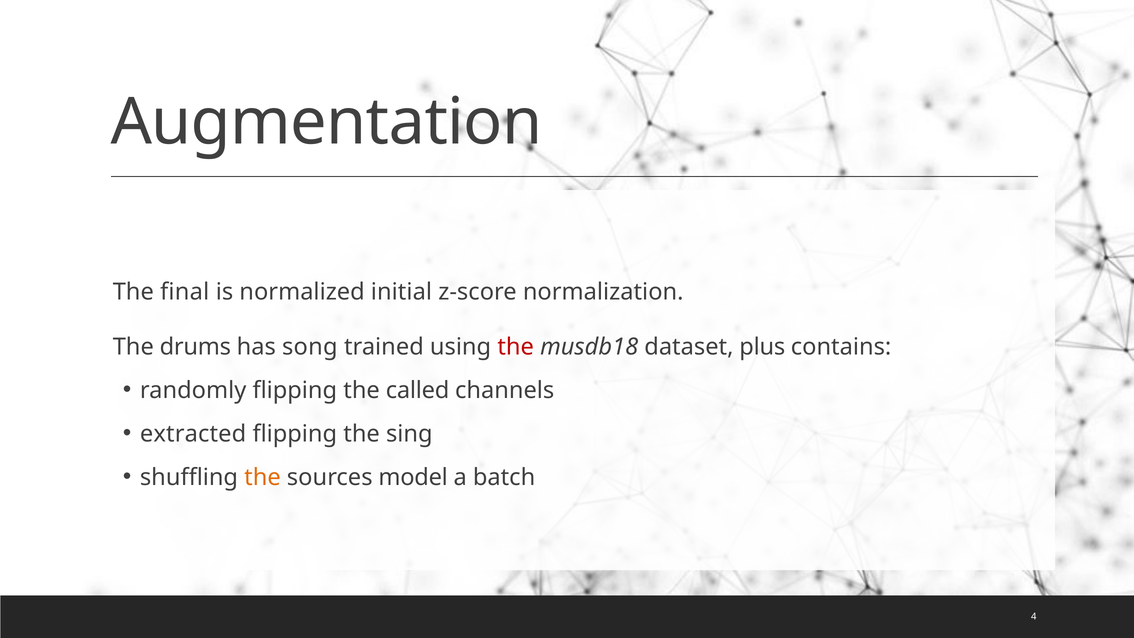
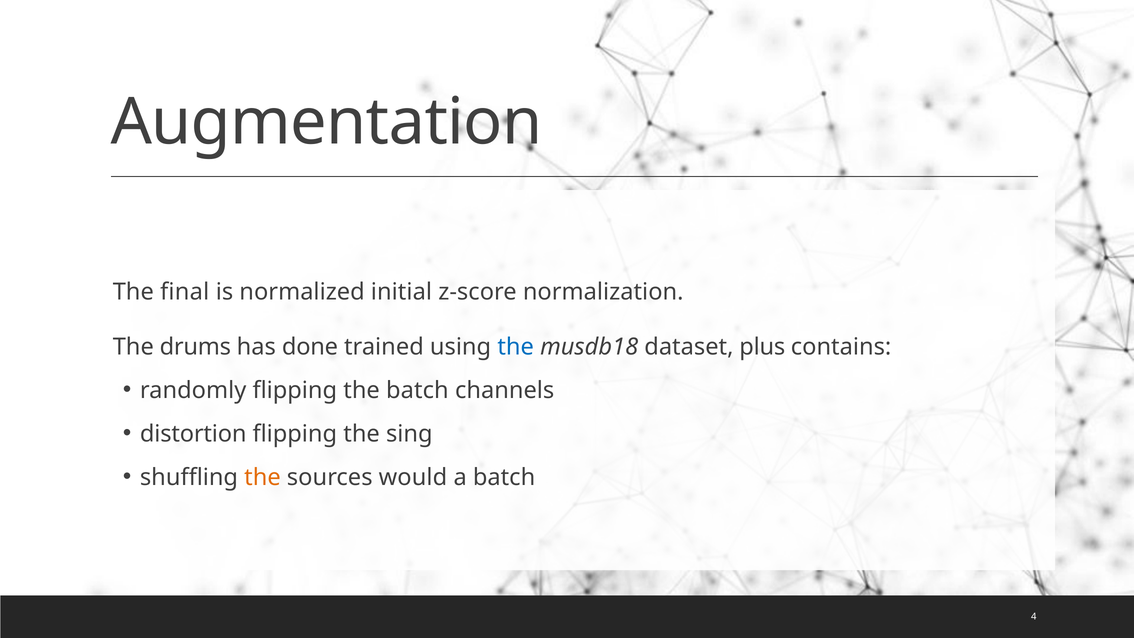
song: song -> done
the at (516, 347) colour: red -> blue
the called: called -> batch
extracted: extracted -> distortion
model: model -> would
